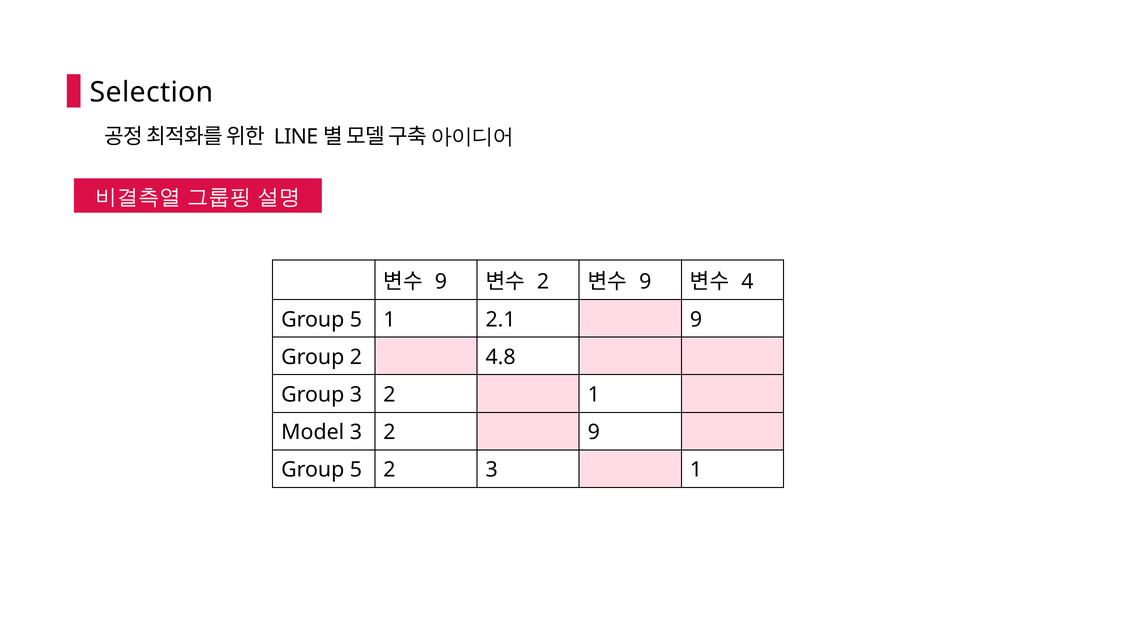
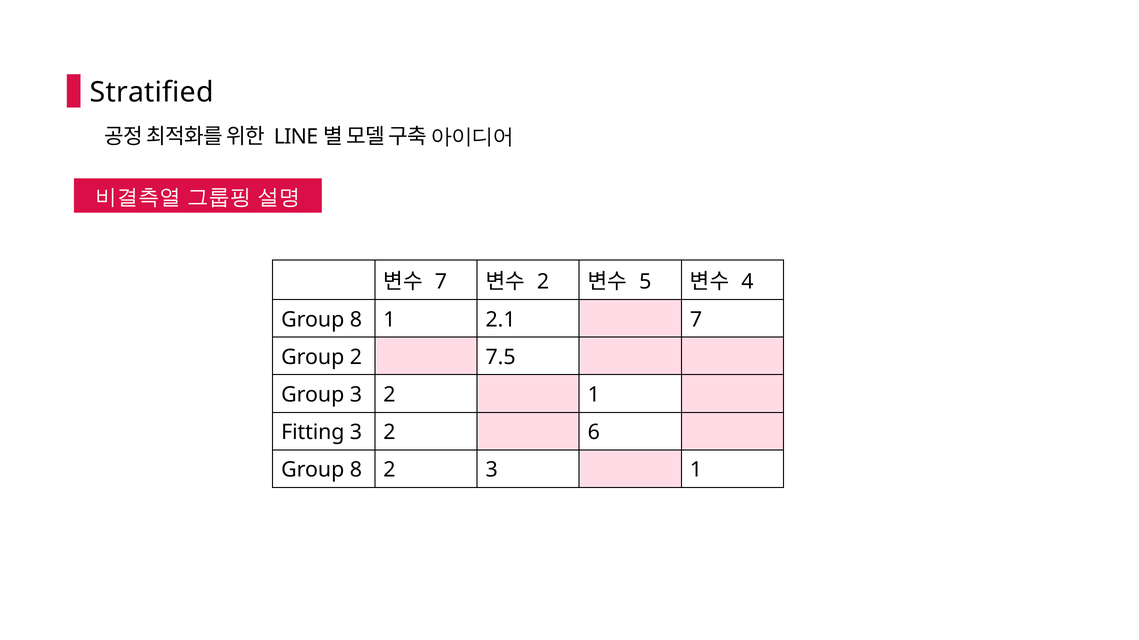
Selection: Selection -> Stratified
9 at (441, 282): 9 -> 7
9 at (645, 282): 9 -> 5
5 at (356, 320): 5 -> 8
2.1 9: 9 -> 7
4.8: 4.8 -> 7.5
Model: Model -> Fitting
2 9: 9 -> 6
5 at (356, 470): 5 -> 8
